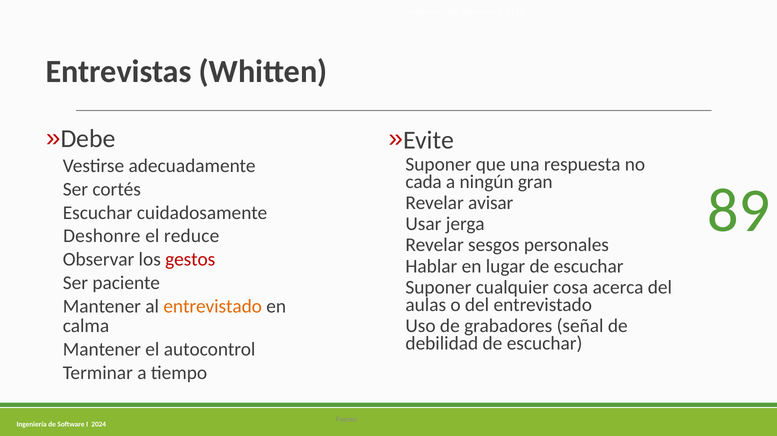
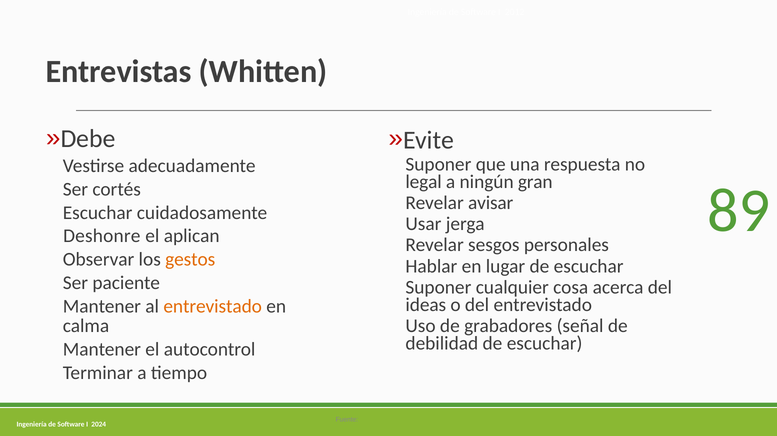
cada: cada -> legal
reduce: reduce -> aplican
gestos colour: red -> orange
aulas: aulas -> ideas
